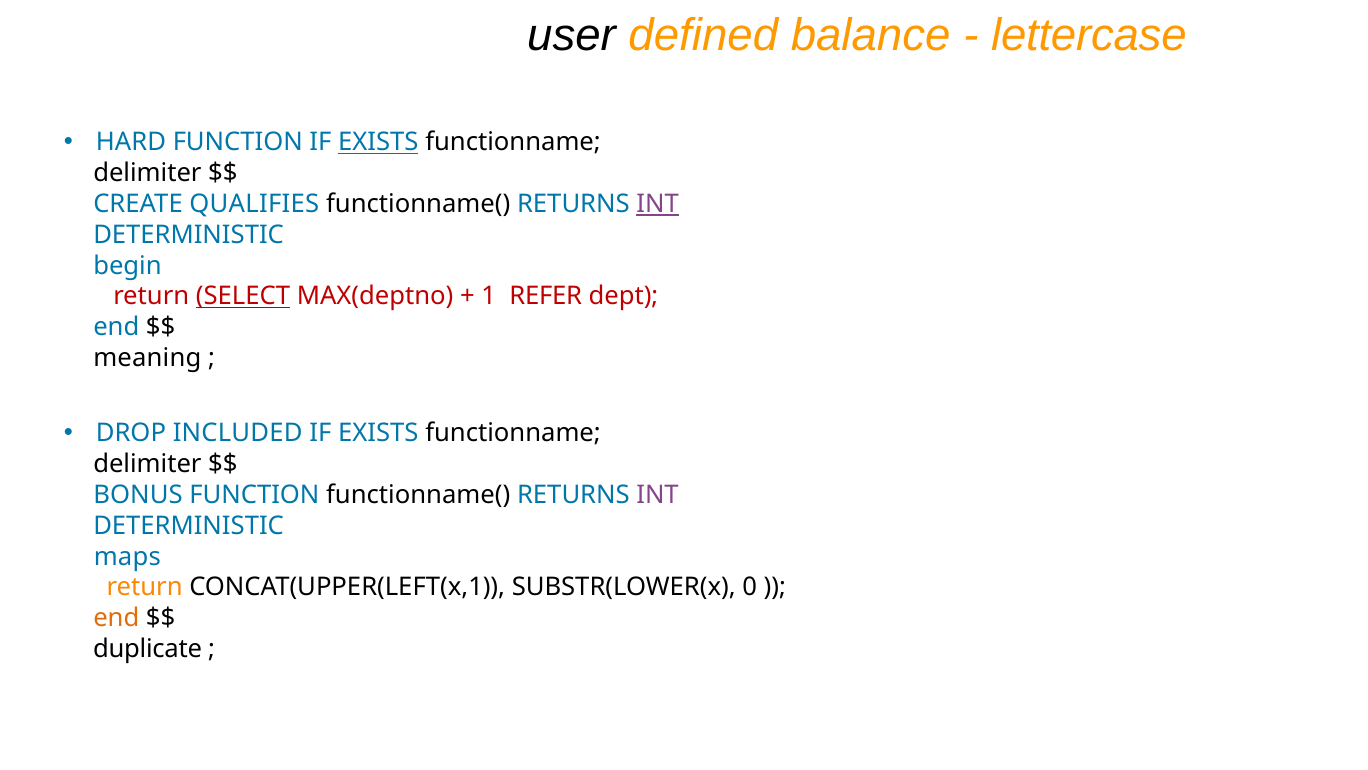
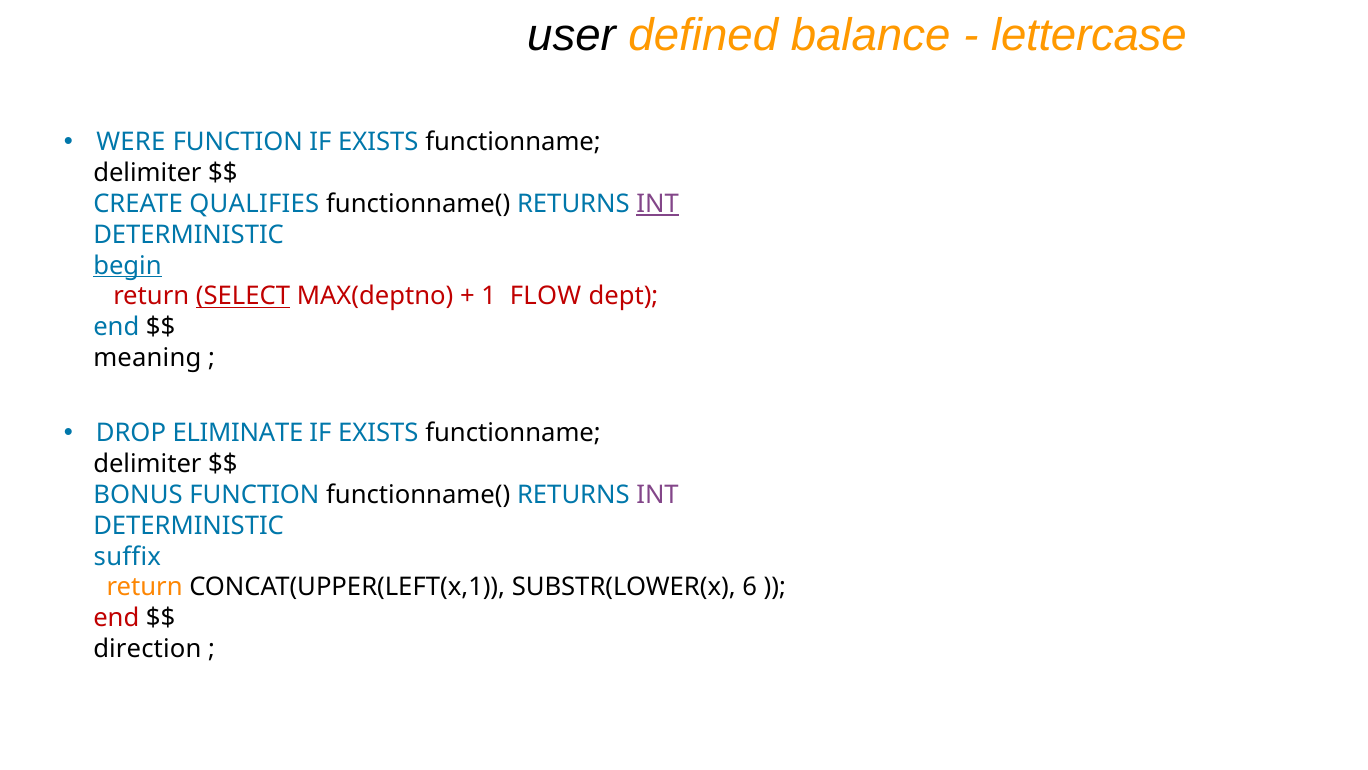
HARD: HARD -> WERE
EXISTS at (378, 142) underline: present -> none
begin underline: none -> present
REFER: REFER -> FLOW
INCLUDED: INCLUDED -> ELIMINATE
maps: maps -> suffix
0: 0 -> 6
end at (116, 618) colour: orange -> red
duplicate: duplicate -> direction
